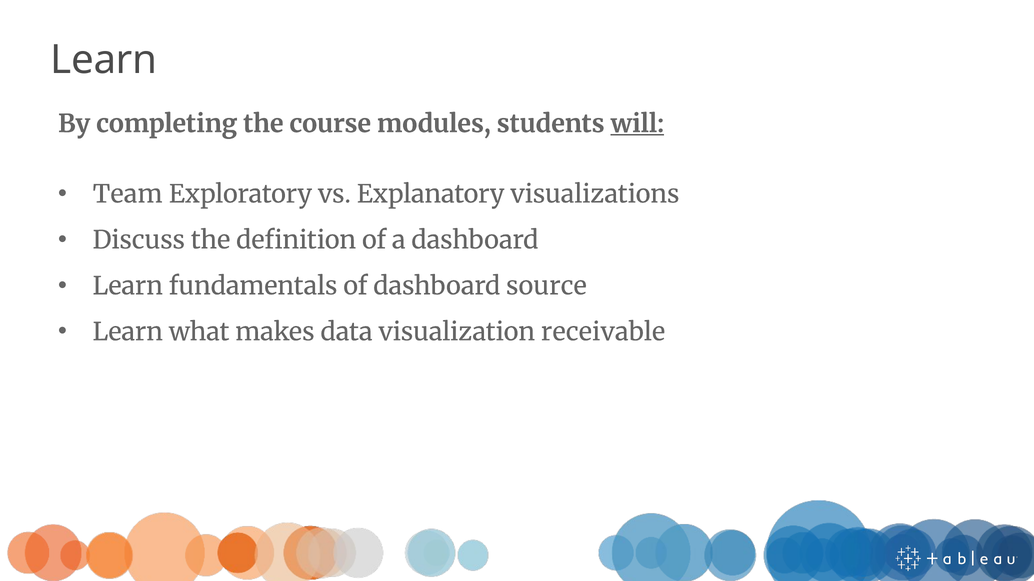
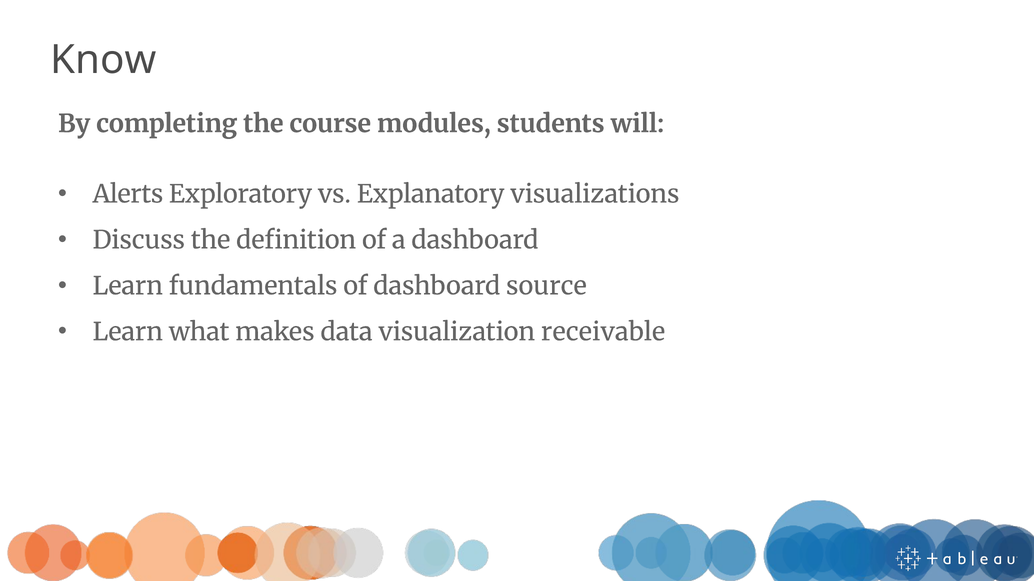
Learn at (104, 60): Learn -> Know
will underline: present -> none
Team: Team -> Alerts
